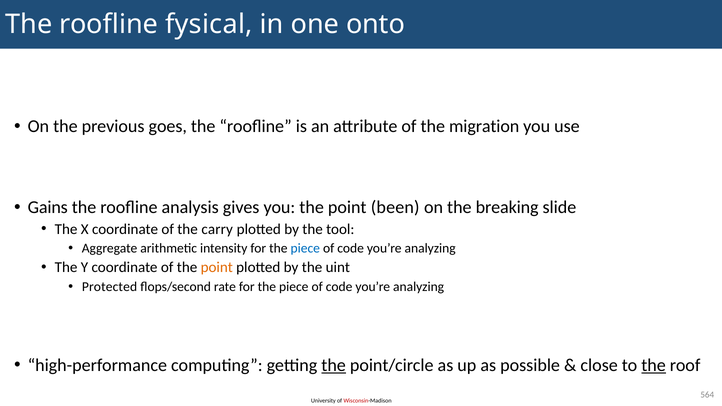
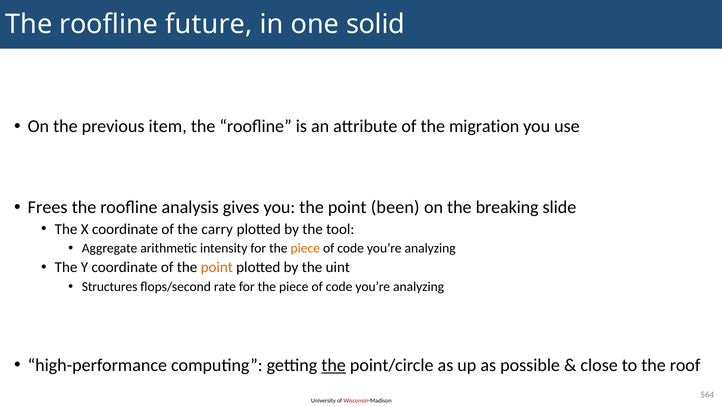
fysical: fysical -> future
onto: onto -> solid
goes: goes -> item
Gains: Gains -> Frees
piece at (305, 248) colour: blue -> orange
Protected: Protected -> Structures
the at (654, 365) underline: present -> none
